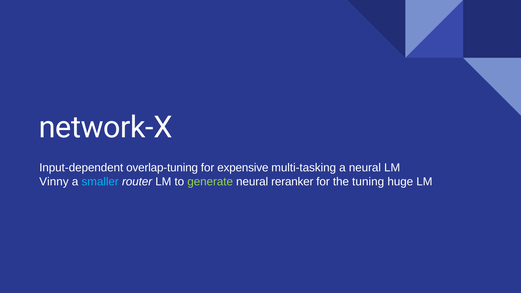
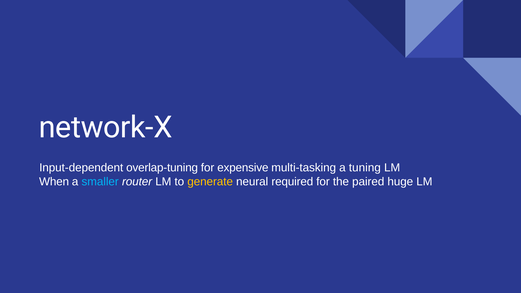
a neural: neural -> tuning
Vinny: Vinny -> When
generate colour: light green -> yellow
reranker: reranker -> required
tuning: tuning -> paired
